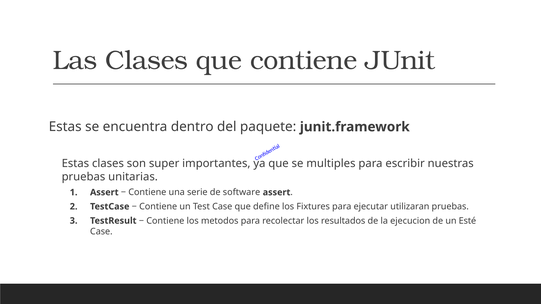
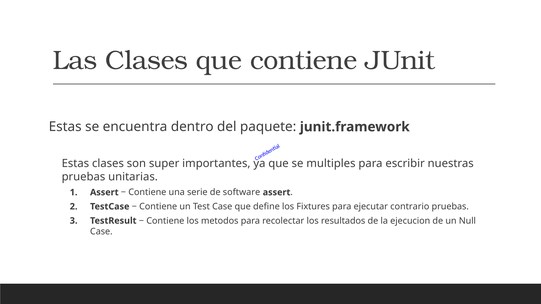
utilizaran: utilizaran -> contrario
Esté: Esté -> Null
